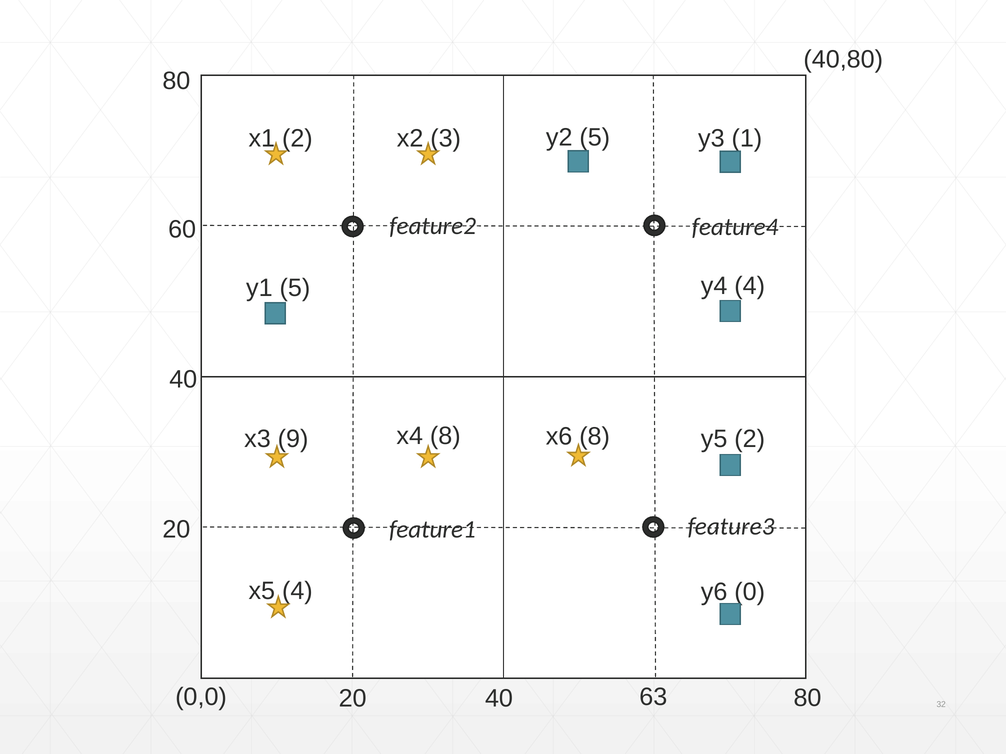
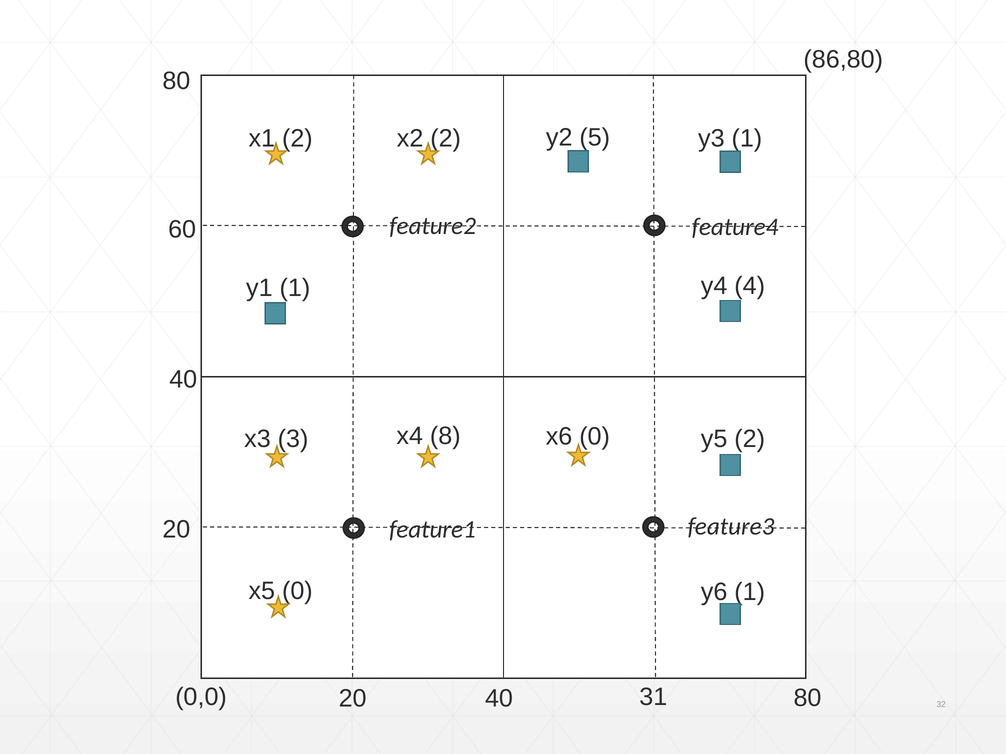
40,80: 40,80 -> 86,80
x2 3: 3 -> 2
y1 5: 5 -> 1
x6 8: 8 -> 0
9: 9 -> 3
x5 4: 4 -> 0
y6 0: 0 -> 1
63: 63 -> 31
